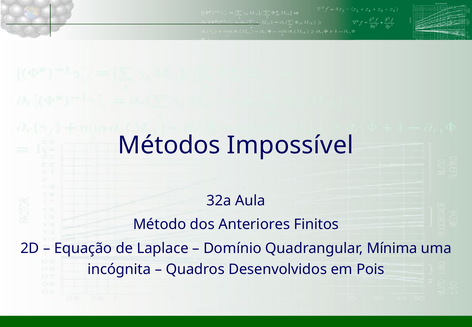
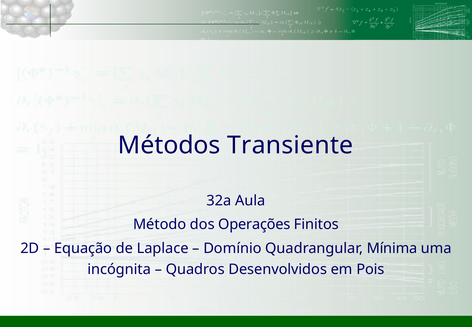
Impossível: Impossível -> Transiente
Anteriores: Anteriores -> Operações
